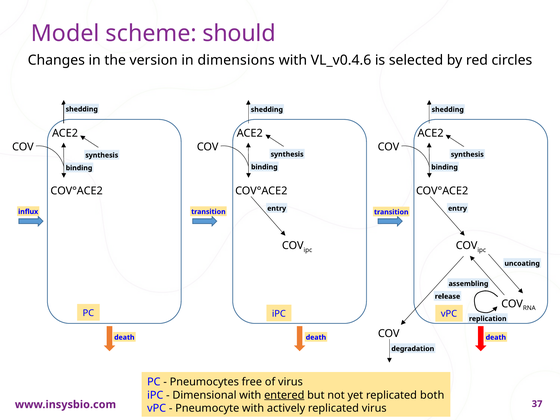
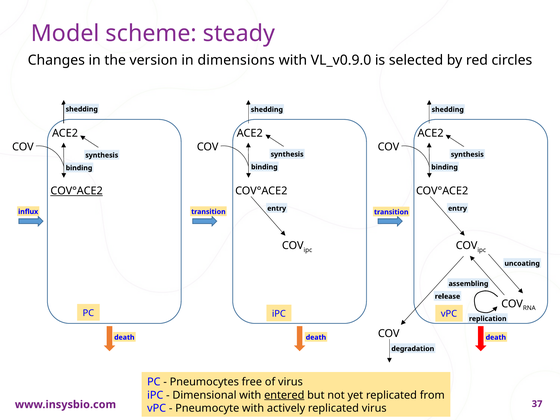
should: should -> steady
VL_v0.4.6: VL_v0.4.6 -> VL_v0.9.0
COV°ACE2 at (77, 191) underline: none -> present
both: both -> from
